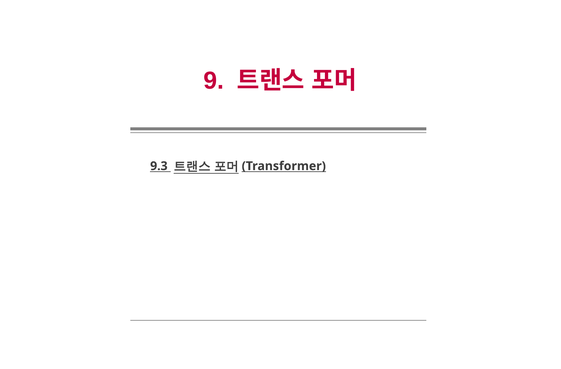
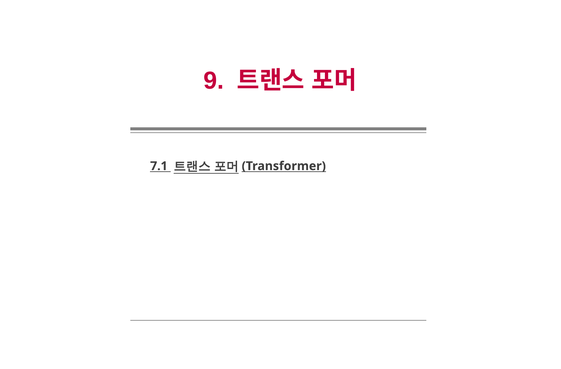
9.3: 9.3 -> 7.1
